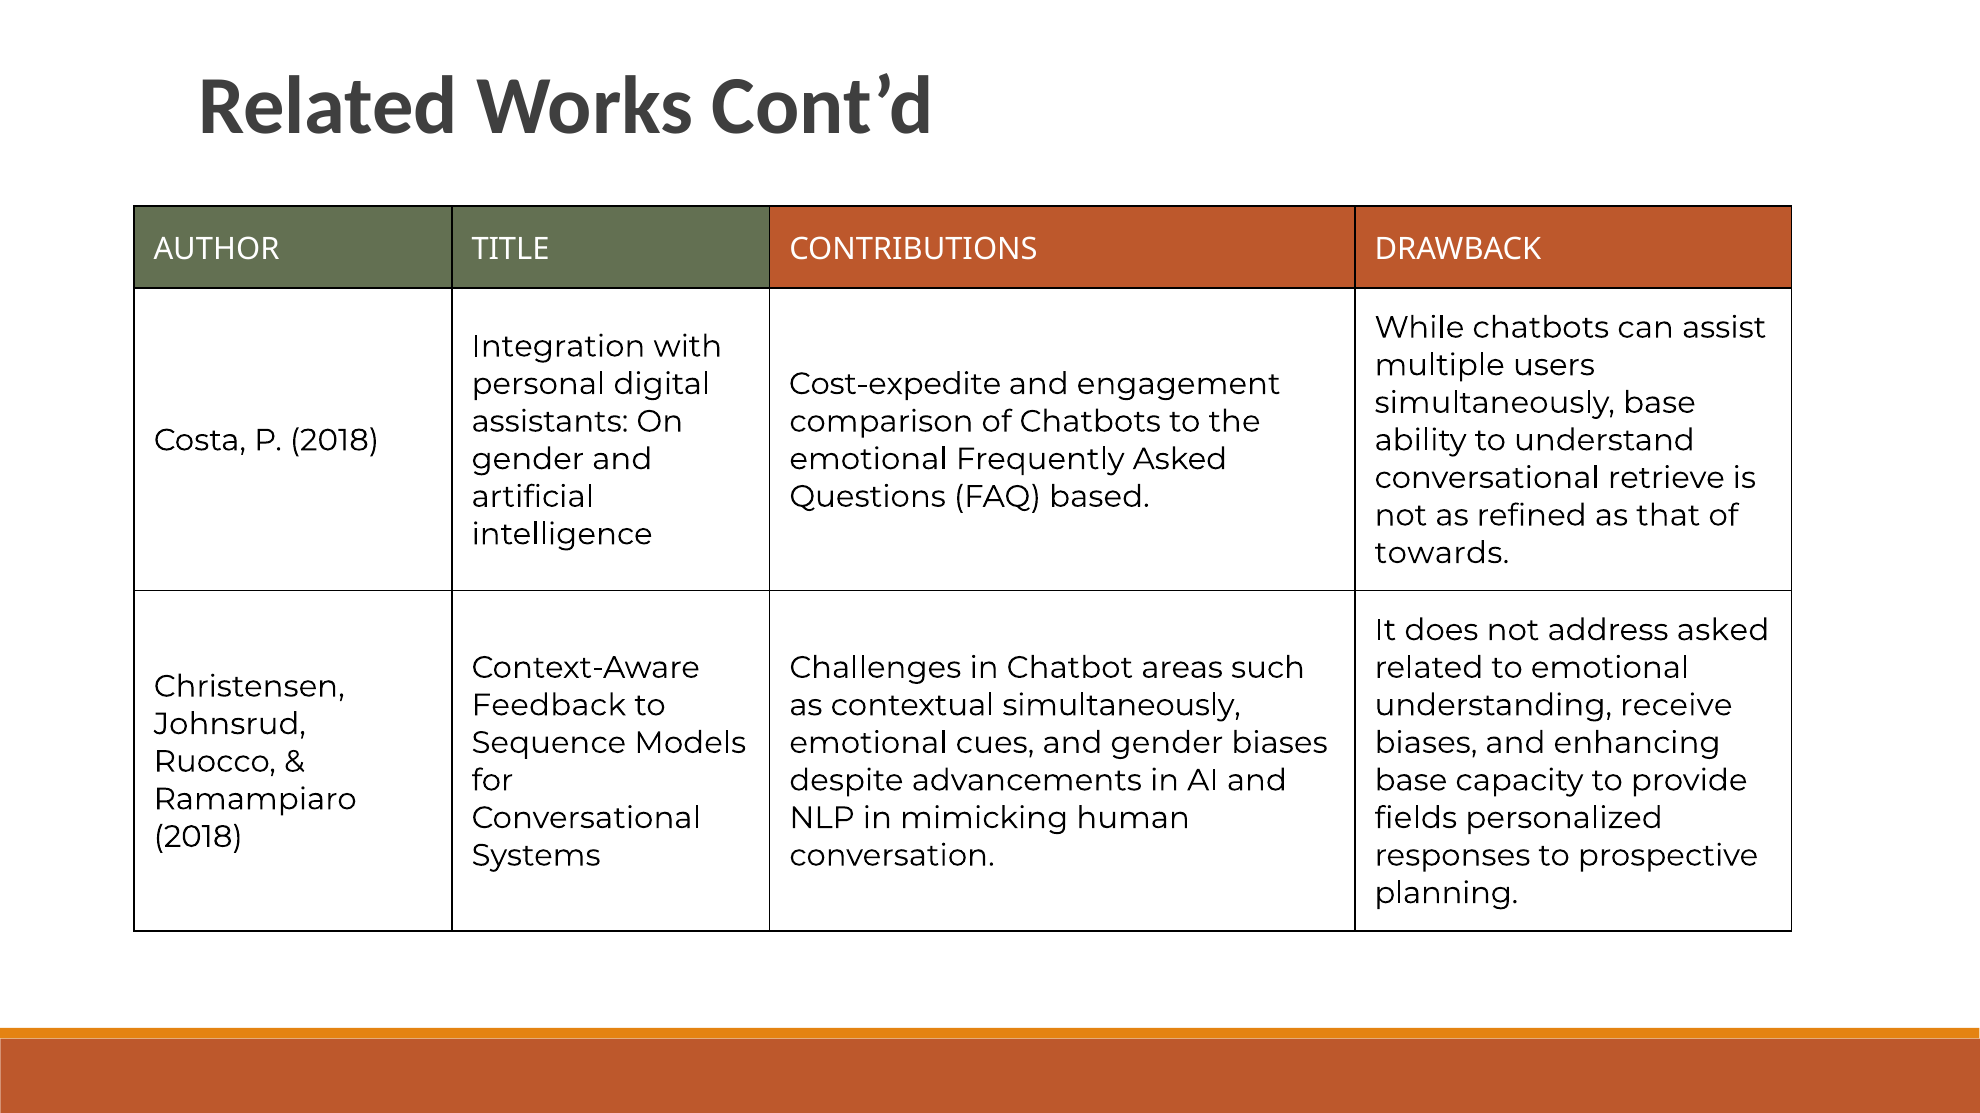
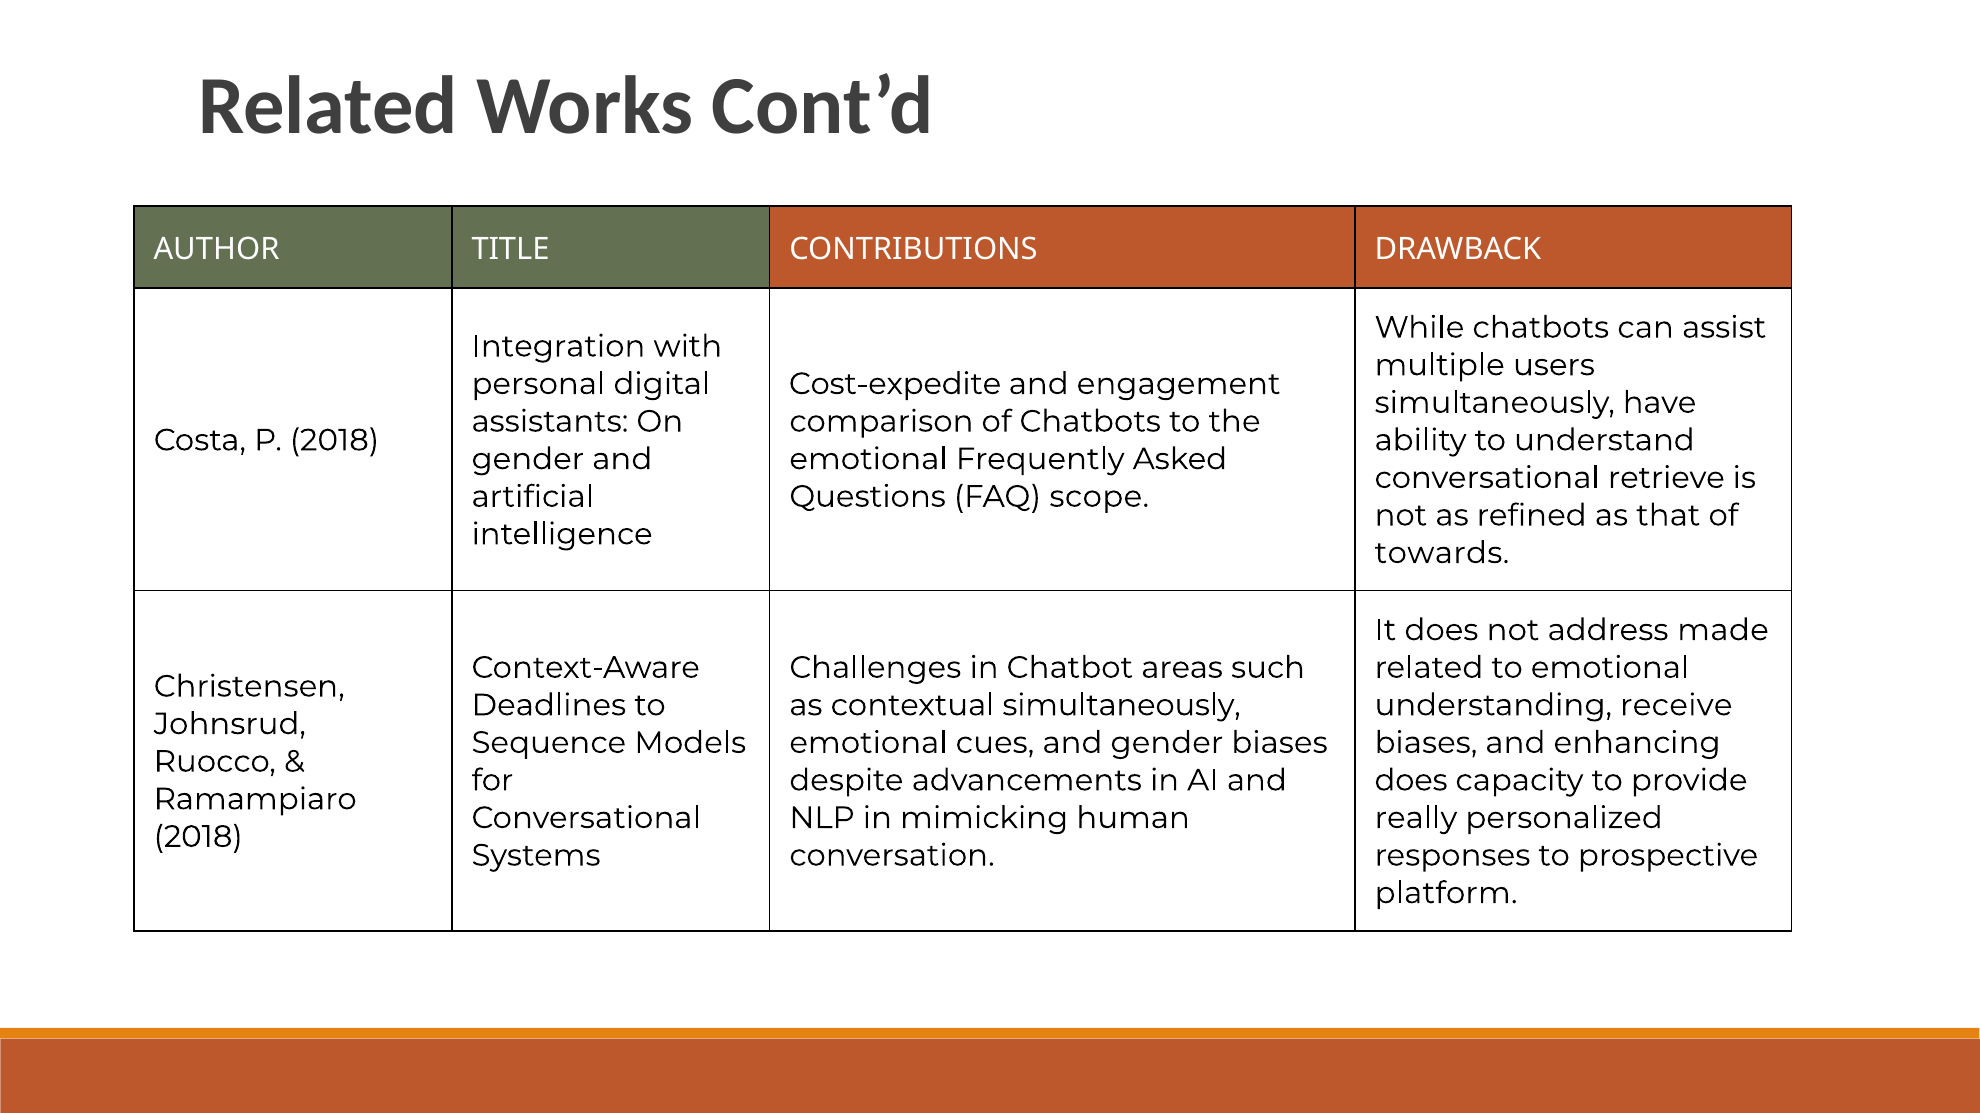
simultaneously base: base -> have
based: based -> scope
address asked: asked -> made
Feedback: Feedback -> Deadlines
base at (1411, 781): base -> does
fields: fields -> really
planning: planning -> platform
